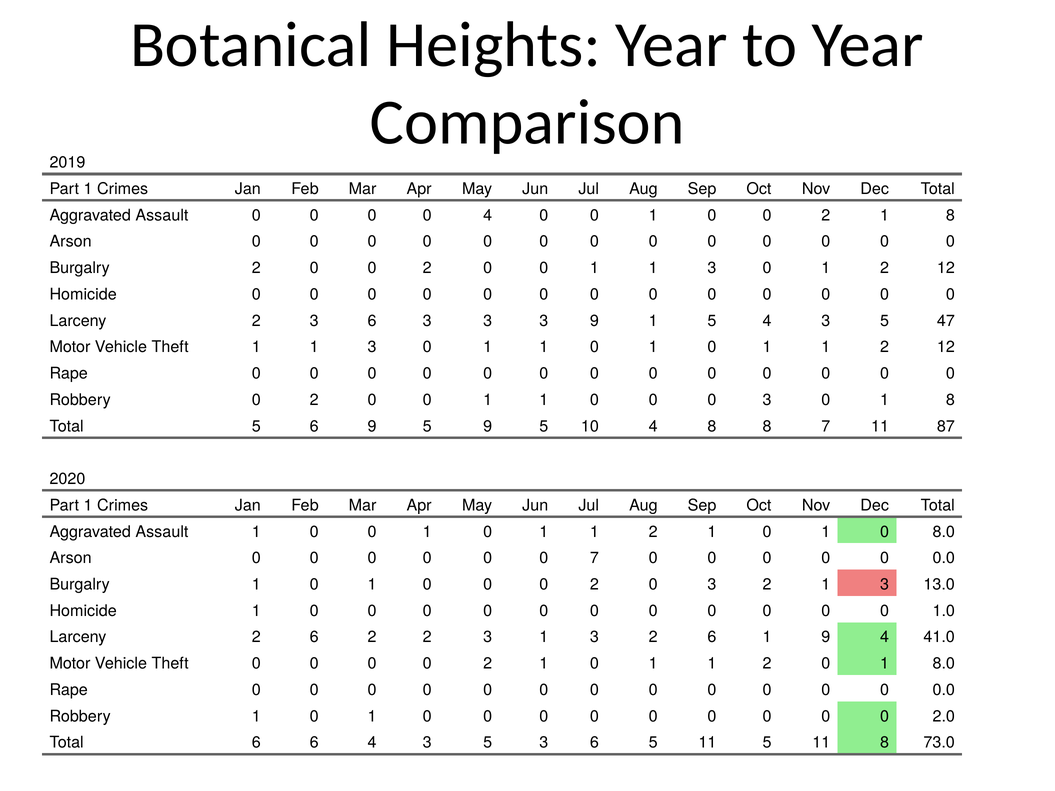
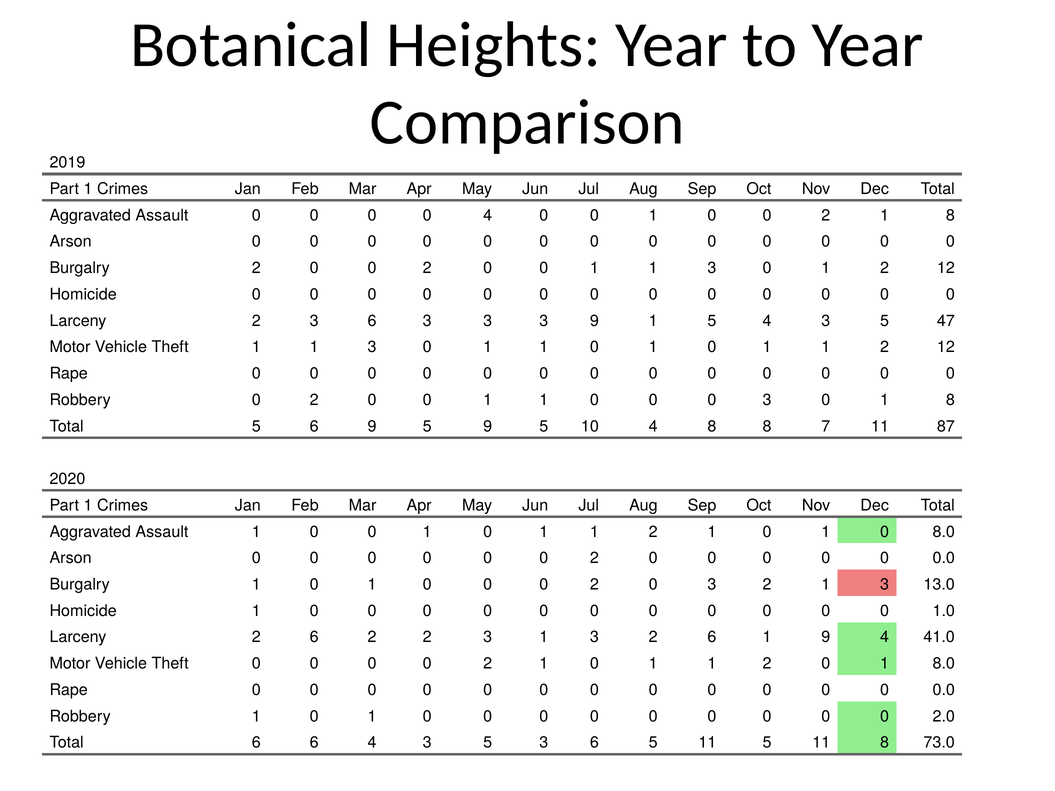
7 at (594, 558): 7 -> 2
